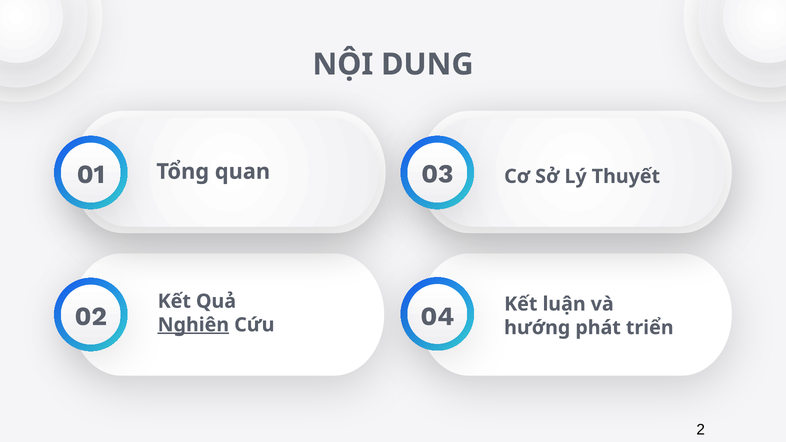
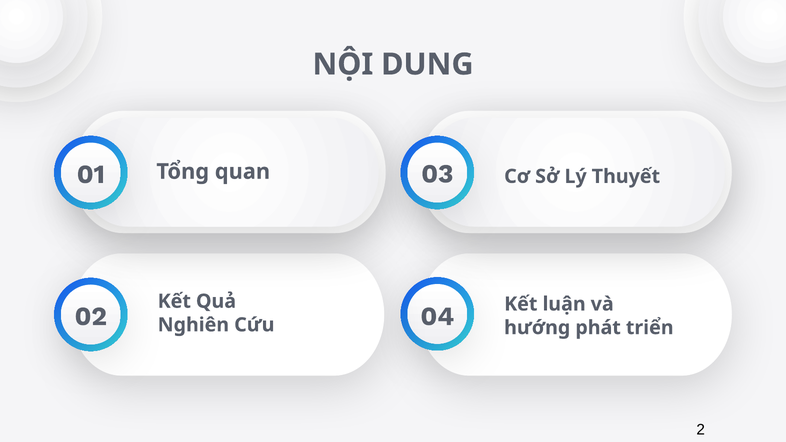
Nghiên underline: present -> none
